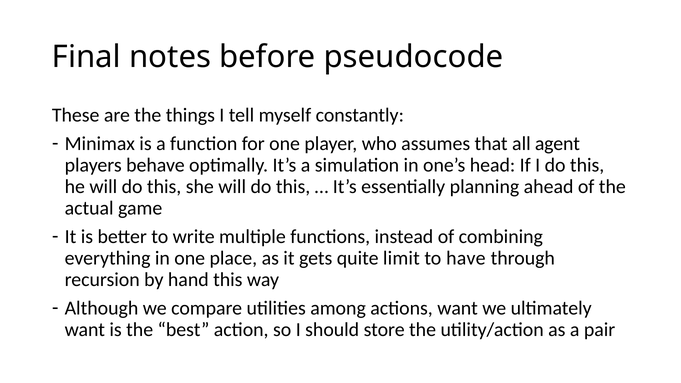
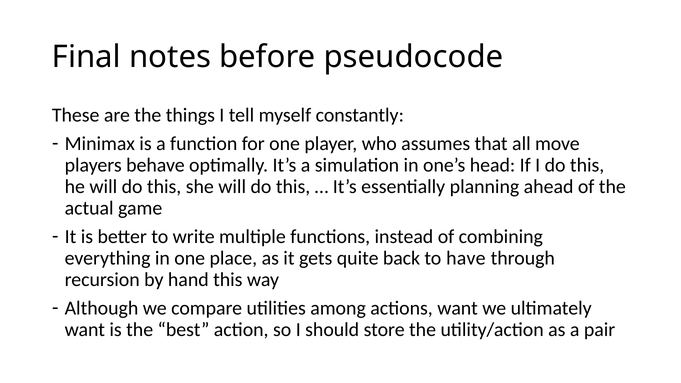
agent: agent -> move
limit: limit -> back
